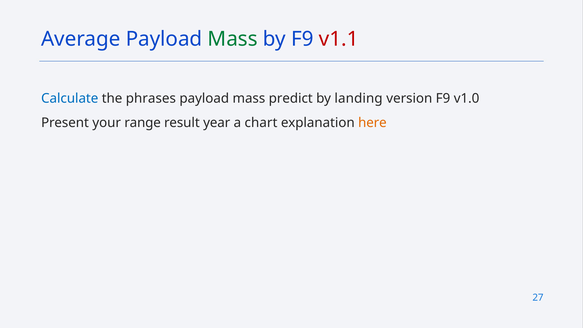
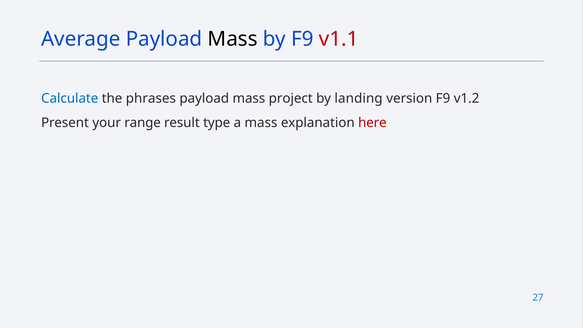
Mass at (233, 39) colour: green -> black
predict: predict -> project
v1.0: v1.0 -> v1.2
year: year -> type
a chart: chart -> mass
here colour: orange -> red
